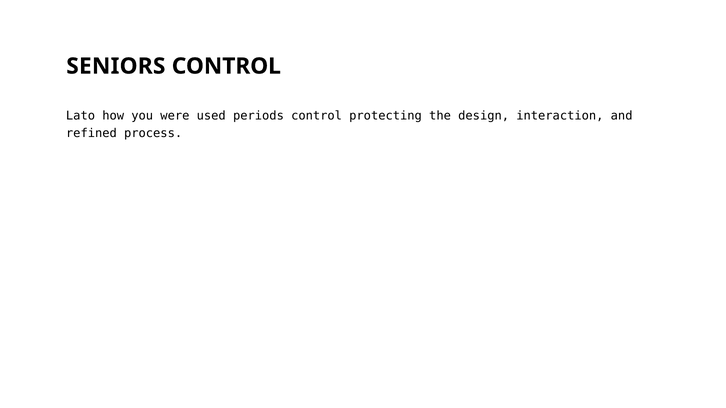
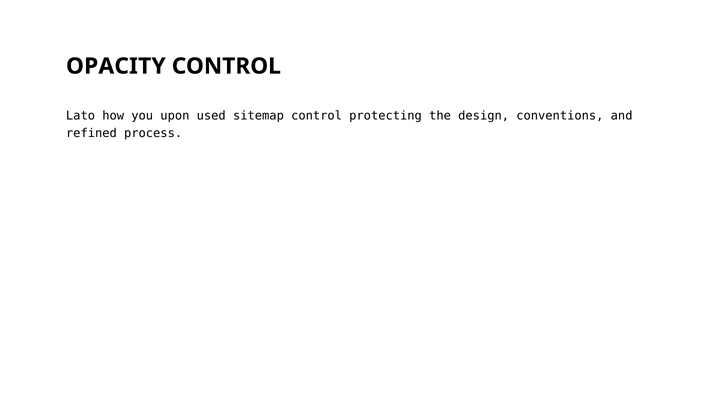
SENIORS: SENIORS -> OPACITY
were: were -> upon
periods: periods -> sitemap
interaction: interaction -> conventions
